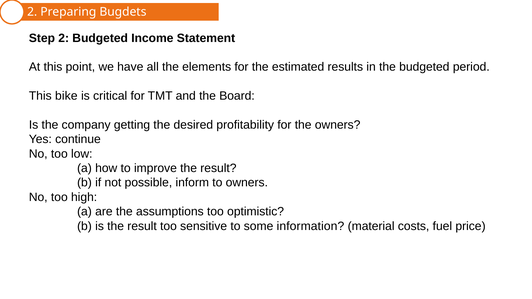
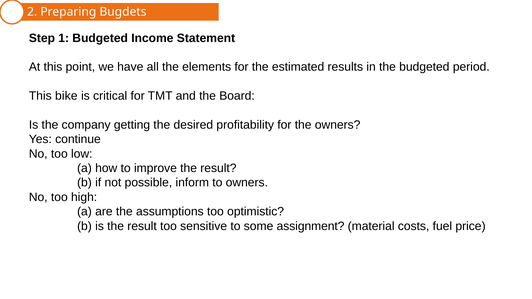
Step 2: 2 -> 1
information: information -> assignment
